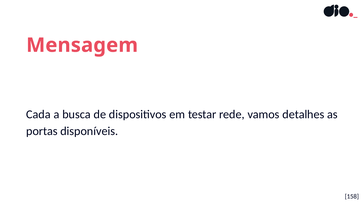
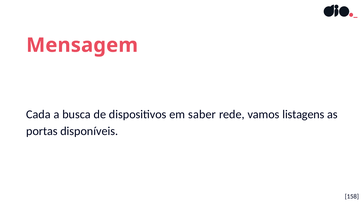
testar: testar -> saber
detalhes: detalhes -> listagens
